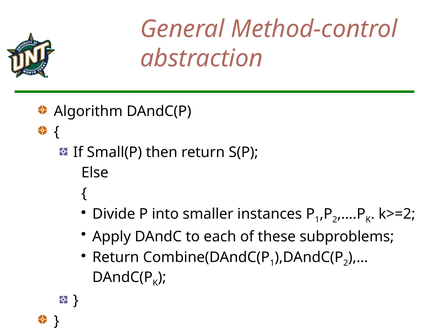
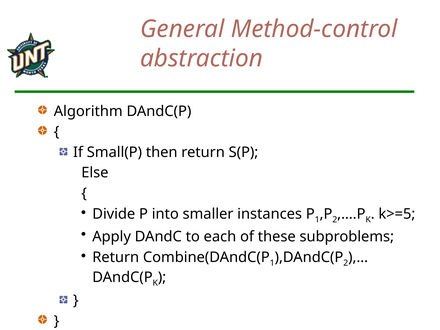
k>=2: k>=2 -> k>=5
